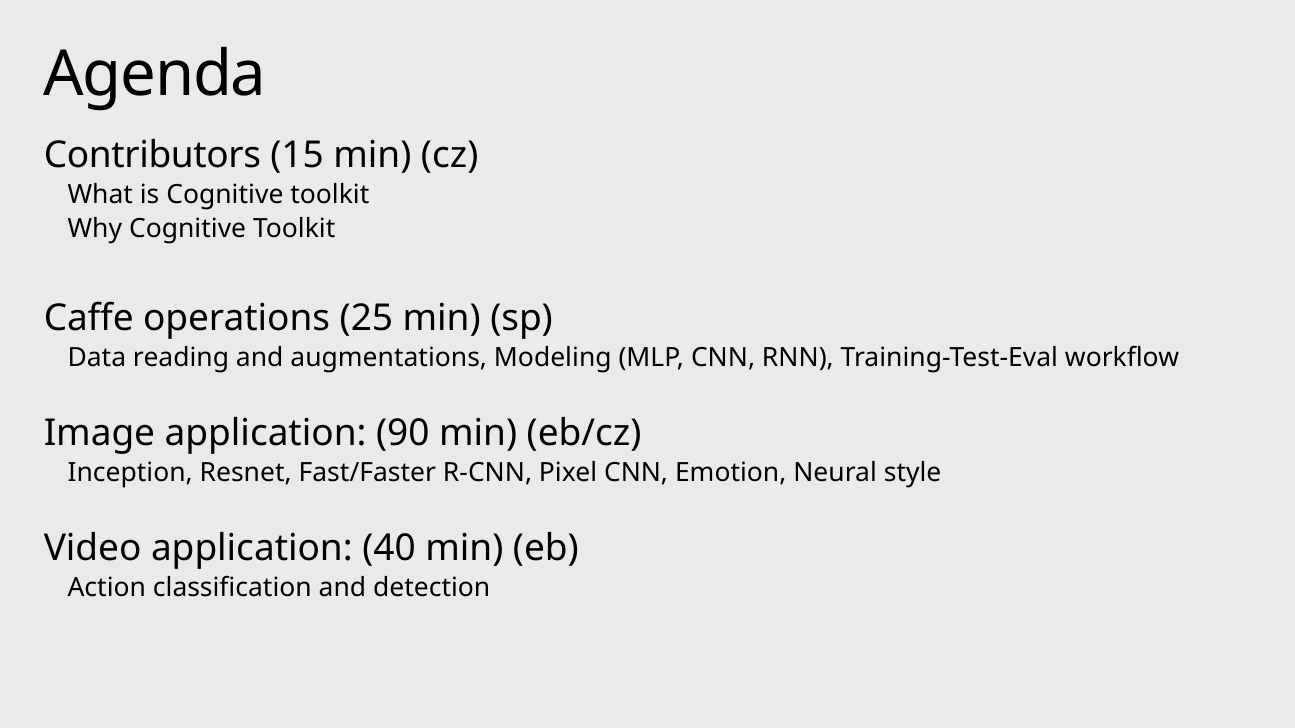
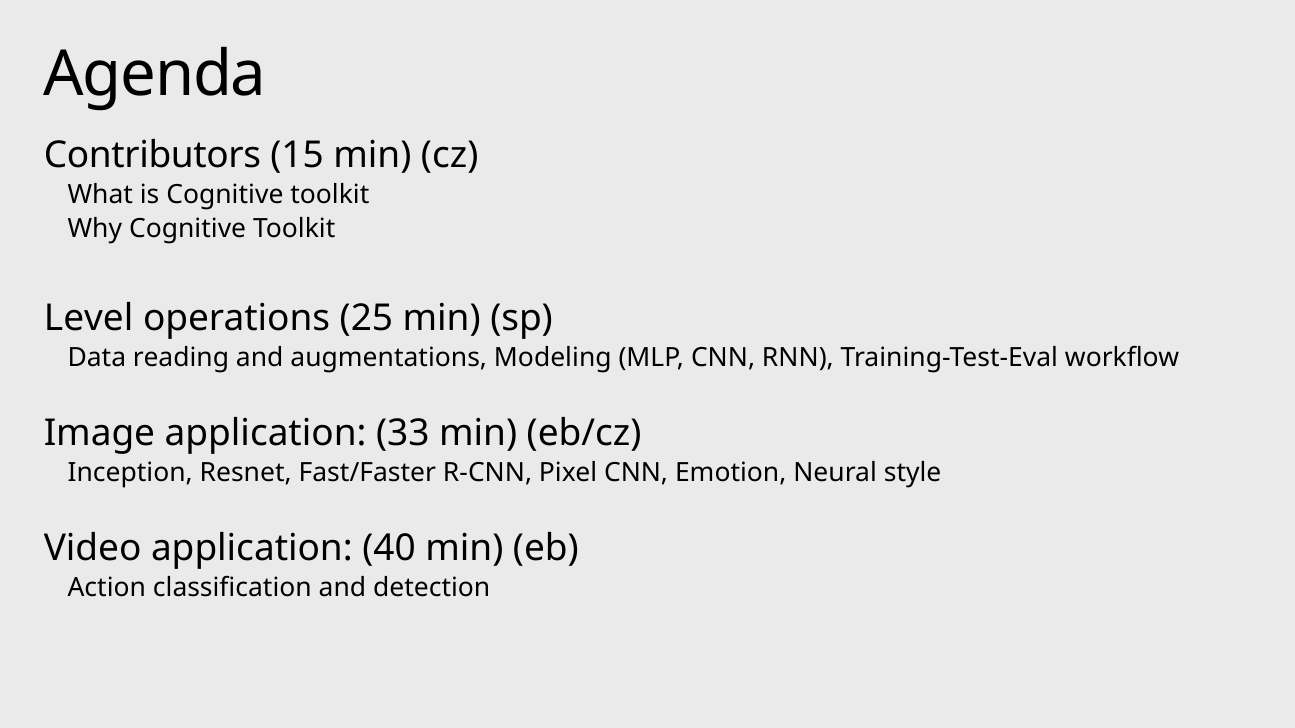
Caffe: Caffe -> Level
90: 90 -> 33
